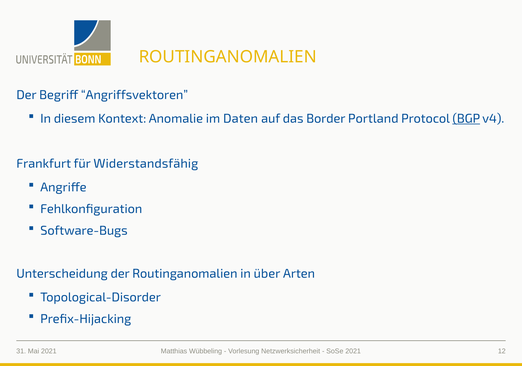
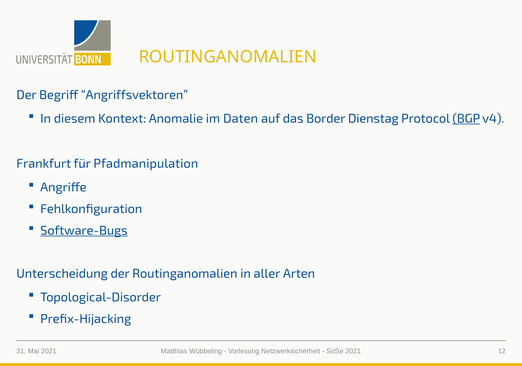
Portland: Portland -> Dienstag
Widerstandsfähig: Widerstandsfähig -> Pfadmanipulation
Software-Bugs underline: none -> present
über: über -> aller
